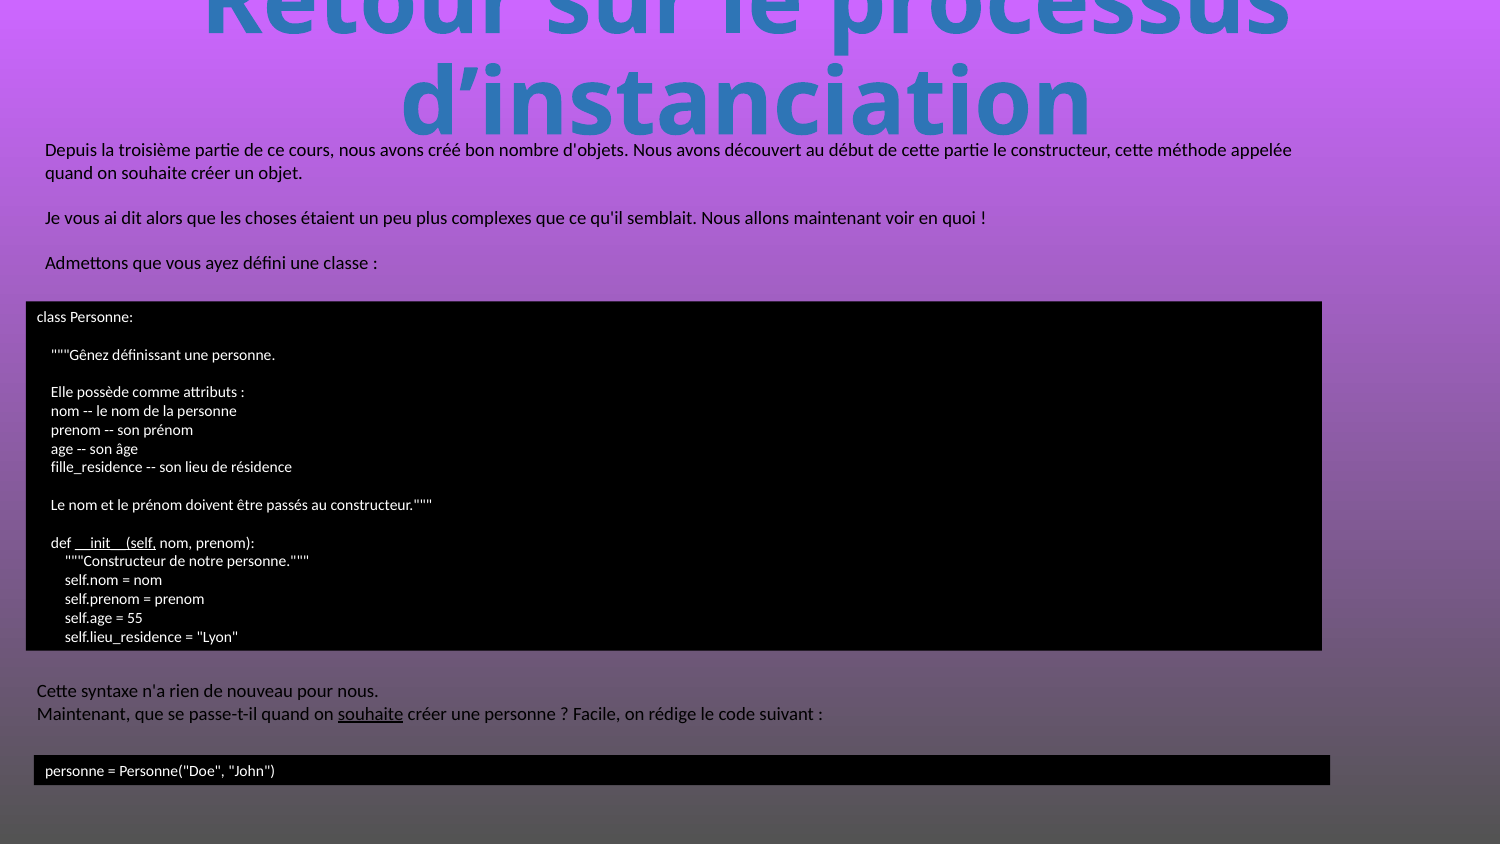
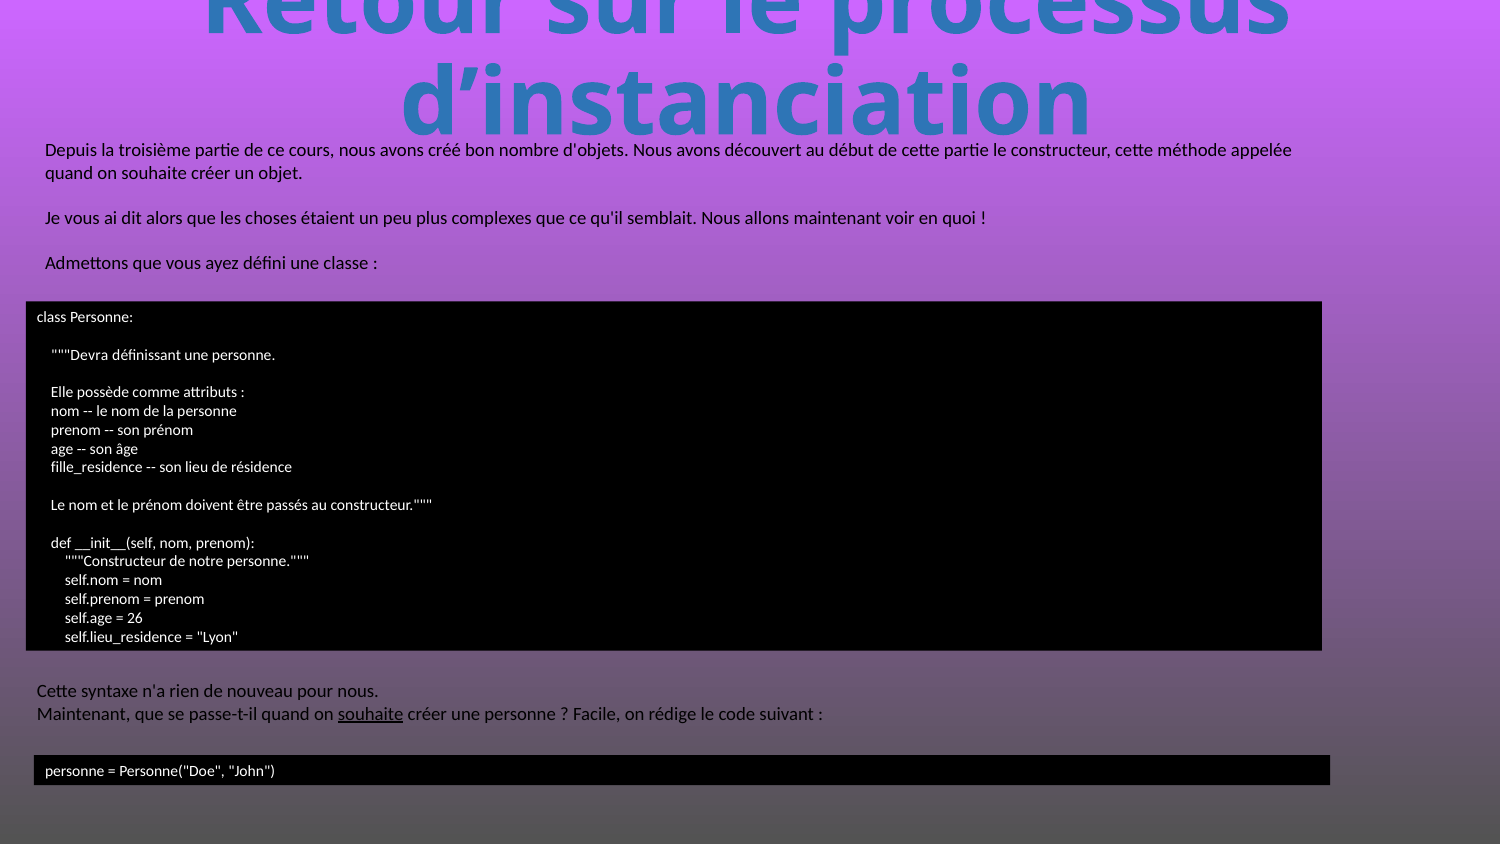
Gênez: Gênez -> Devra
__init__(self underline: present -> none
55: 55 -> 26
